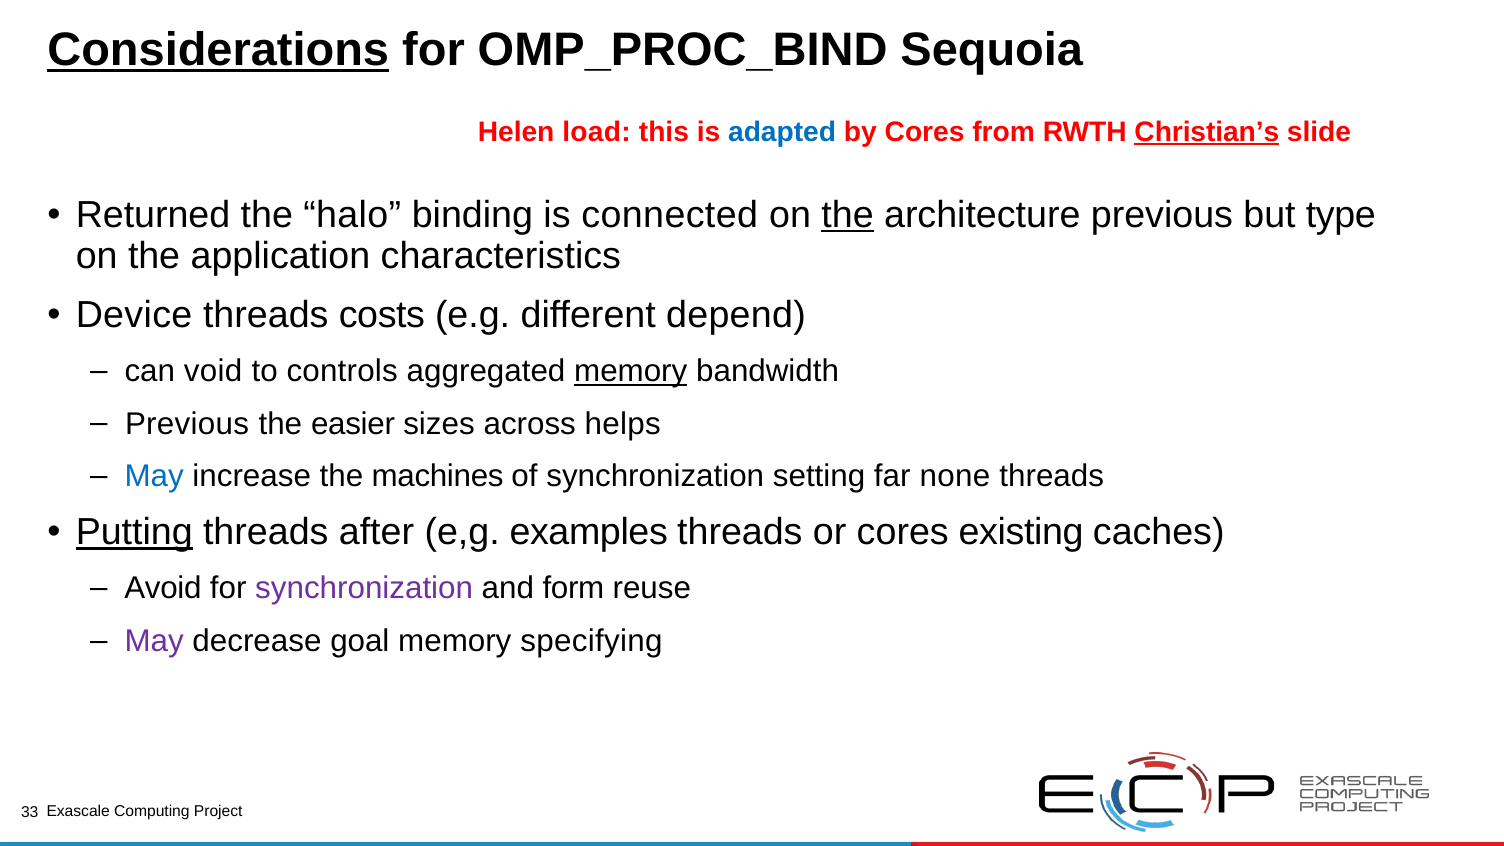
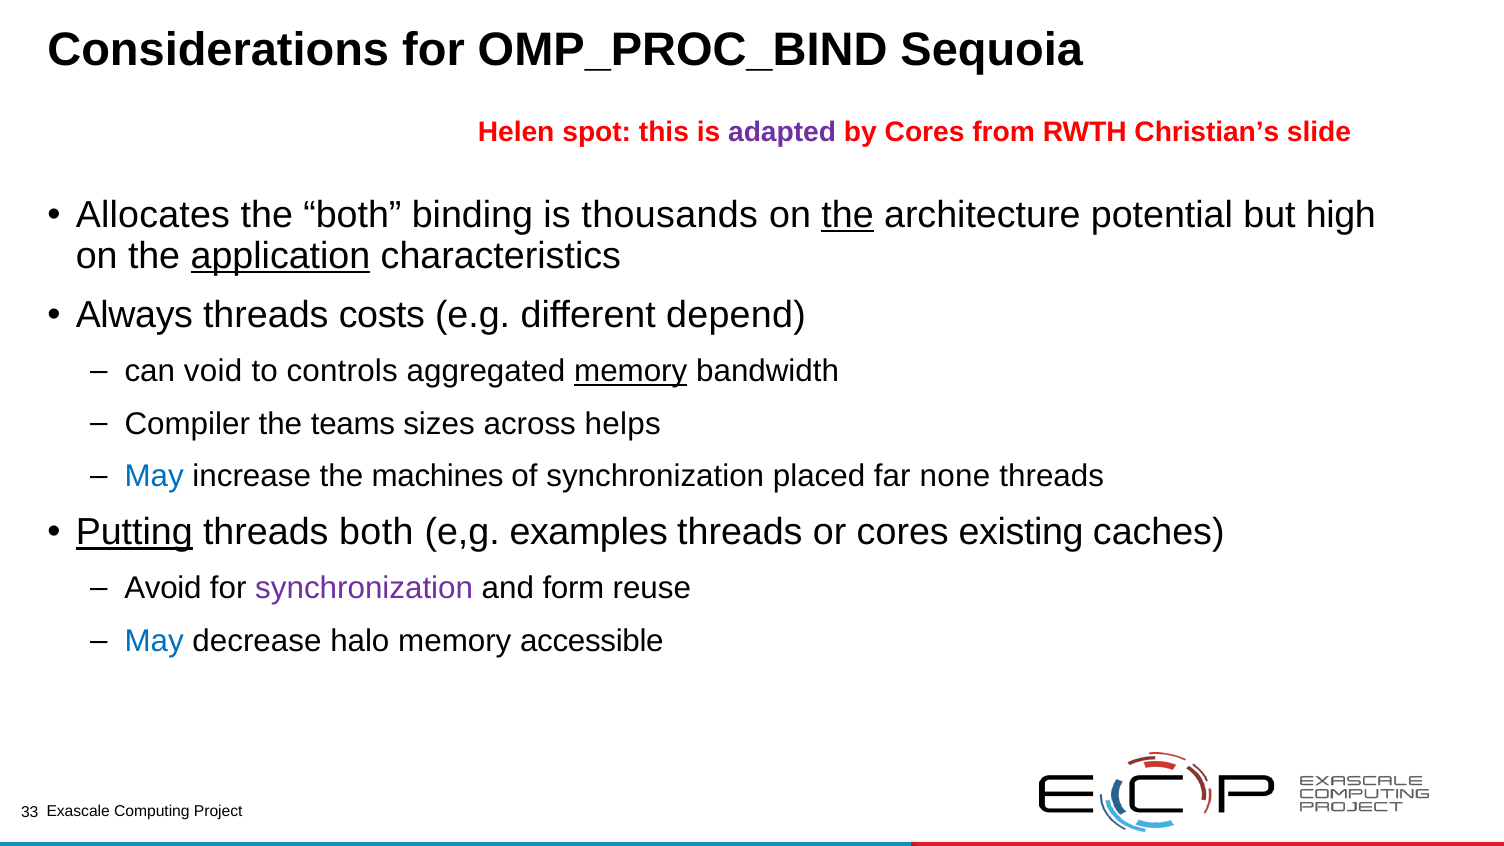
Considerations underline: present -> none
load: load -> spot
adapted colour: blue -> purple
Christian’s underline: present -> none
Returned: Returned -> Allocates
the halo: halo -> both
connected: connected -> thousands
architecture previous: previous -> potential
type: type -> high
application underline: none -> present
Device: Device -> Always
Previous at (187, 424): Previous -> Compiler
easier: easier -> teams
setting: setting -> placed
threads after: after -> both
May at (154, 641) colour: purple -> blue
goal: goal -> halo
specifying: specifying -> accessible
